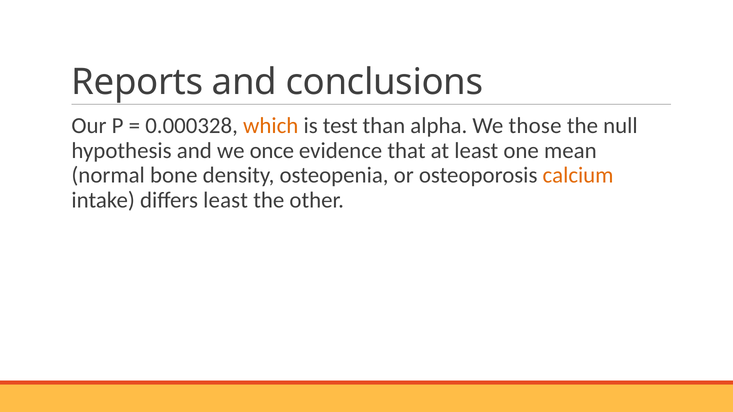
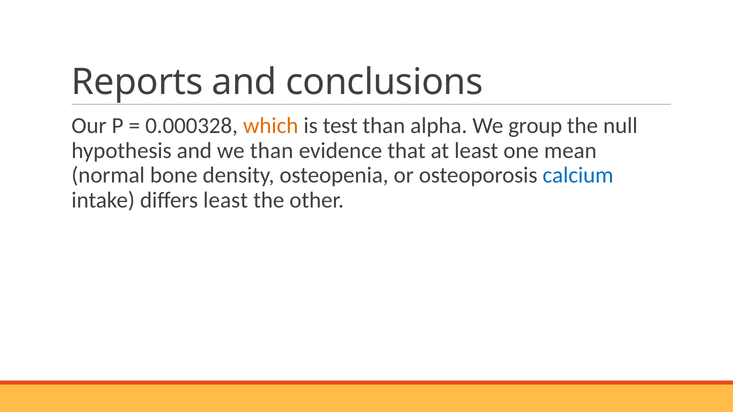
those: those -> group
we once: once -> than
calcium colour: orange -> blue
